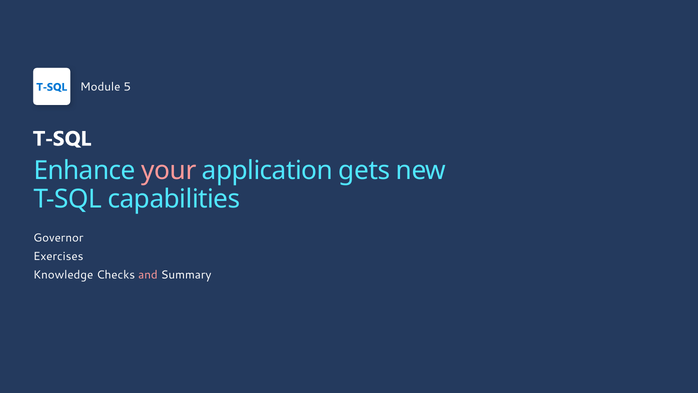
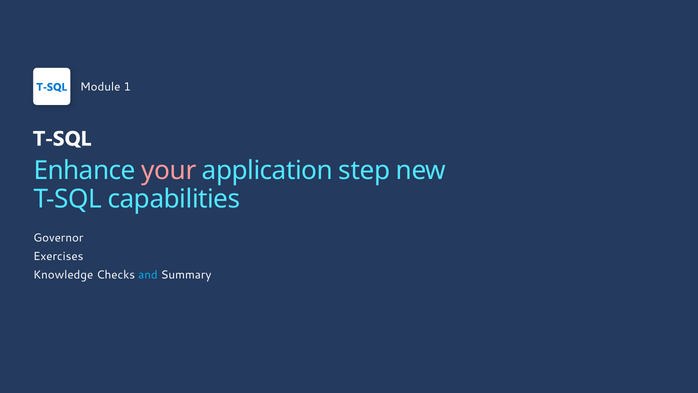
5: 5 -> 1
gets: gets -> step
and colour: pink -> light blue
